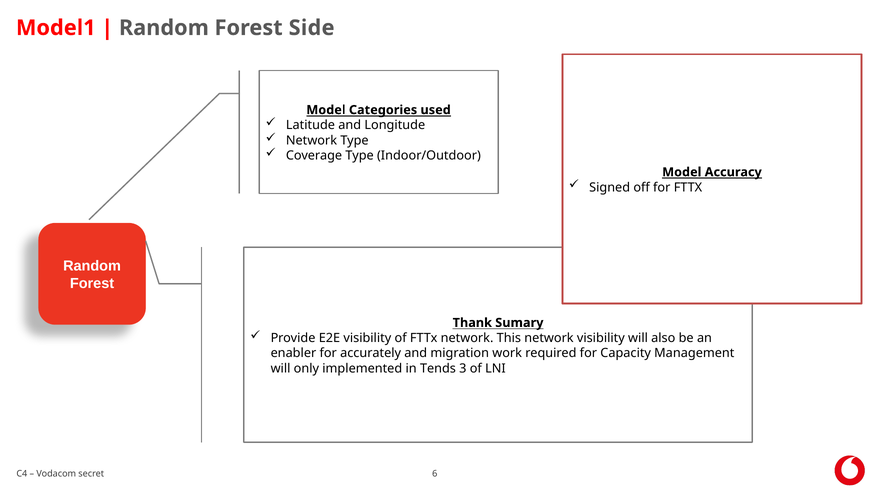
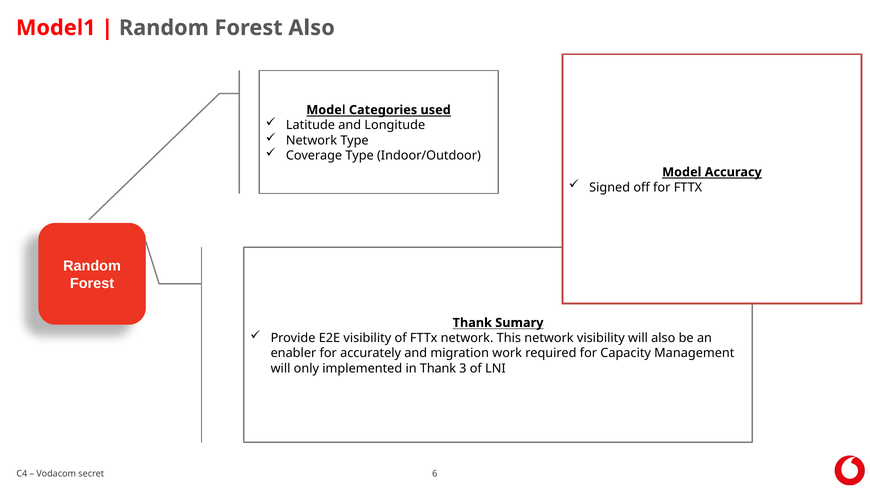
Forest Side: Side -> Also
in Tends: Tends -> Thank
